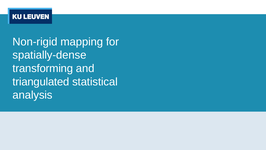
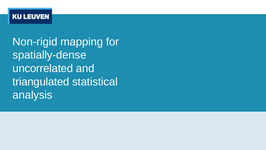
transforming: transforming -> uncorrelated
